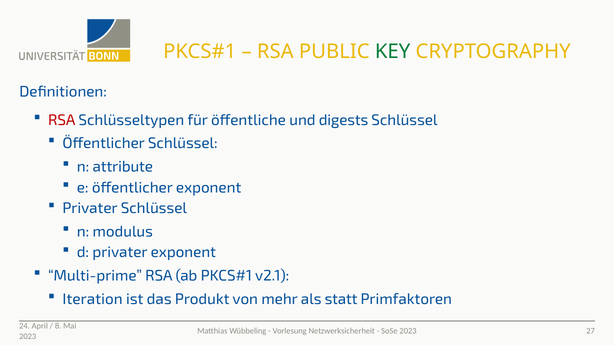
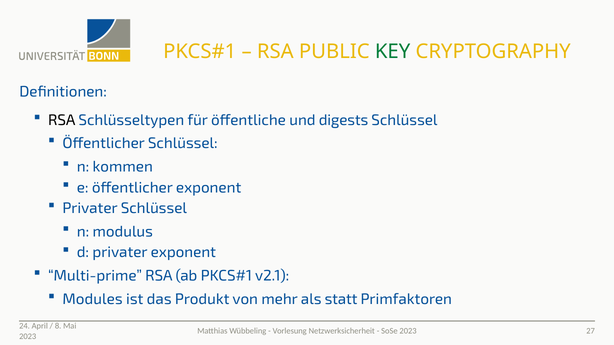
RSA at (62, 120) colour: red -> black
attribute: attribute -> kommen
Iteration: Iteration -> Modules
